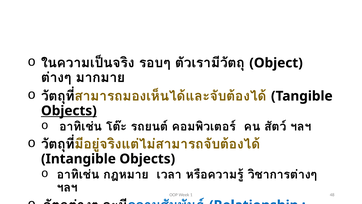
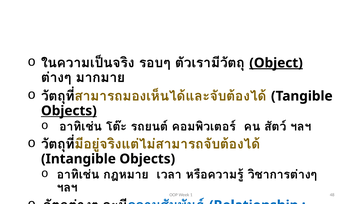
Object underline: none -> present
